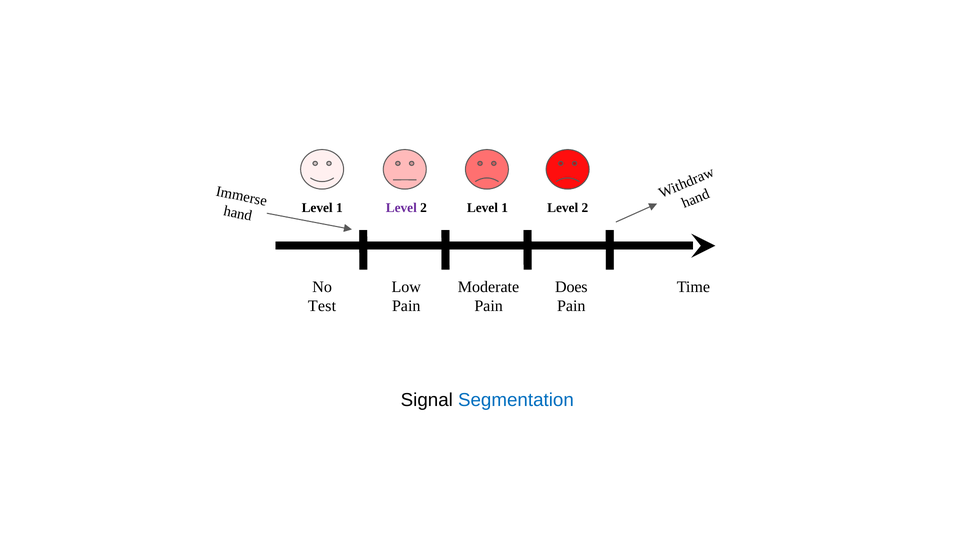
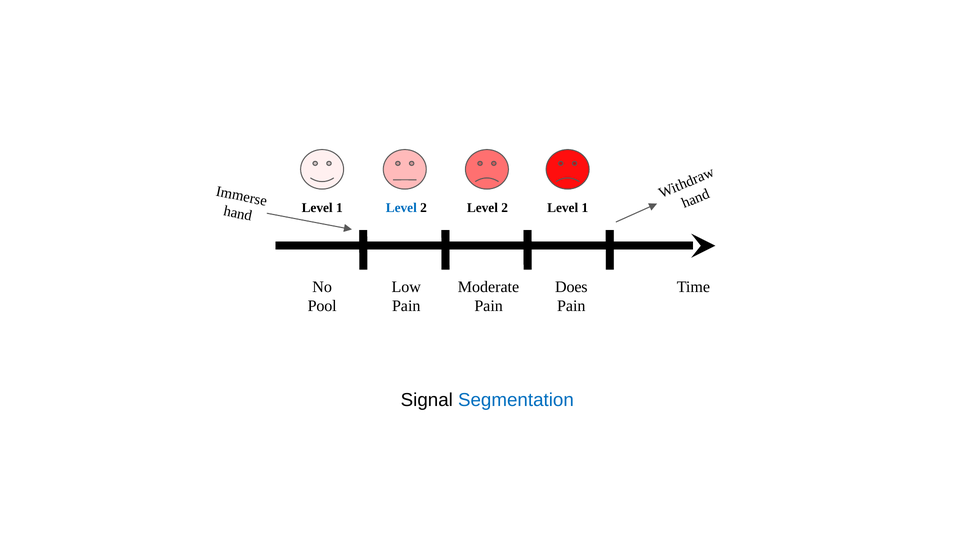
Level at (401, 208) colour: purple -> blue
2 Level 1: 1 -> 2
2 at (585, 208): 2 -> 1
Test: Test -> Pool
